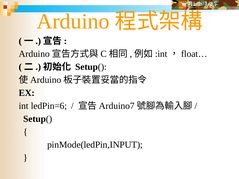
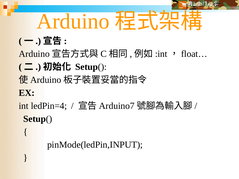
ledPin=6: ledPin=6 -> ledPin=4
